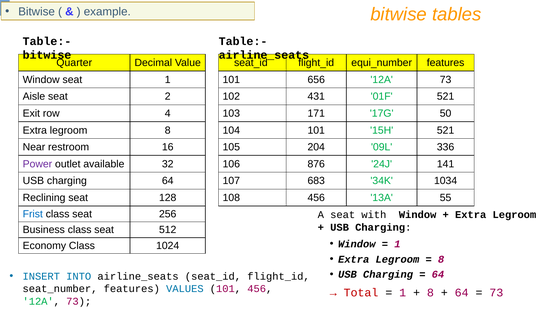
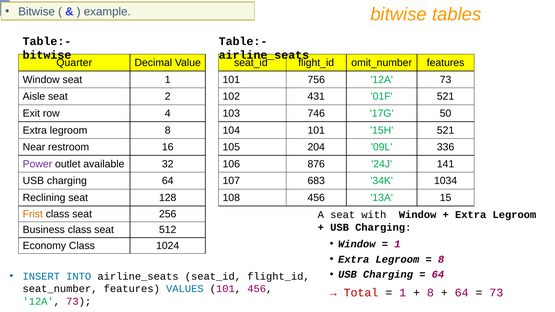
equi_number: equi_number -> omit_number
656: 656 -> 756
171: 171 -> 746
55: 55 -> 15
Frist colour: blue -> orange
